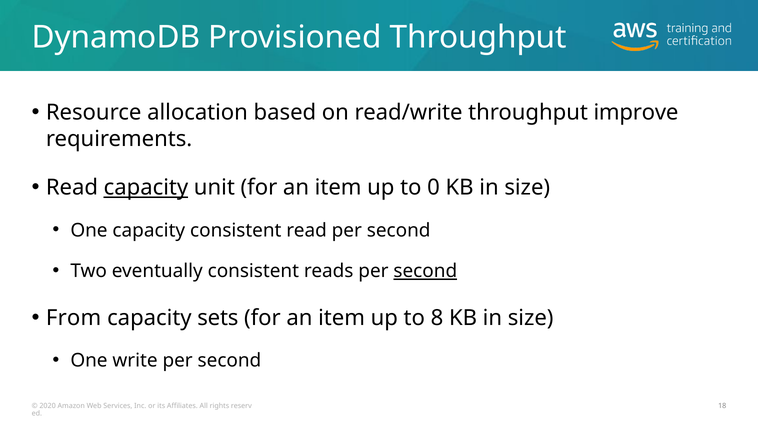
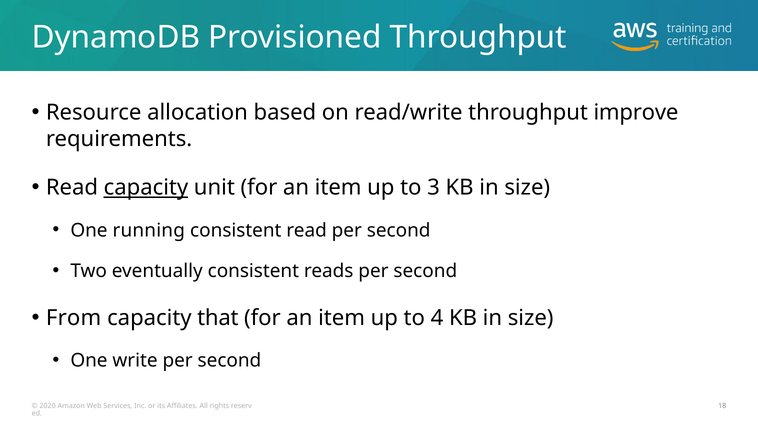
0: 0 -> 3
One capacity: capacity -> running
second at (425, 271) underline: present -> none
sets: sets -> that
8: 8 -> 4
